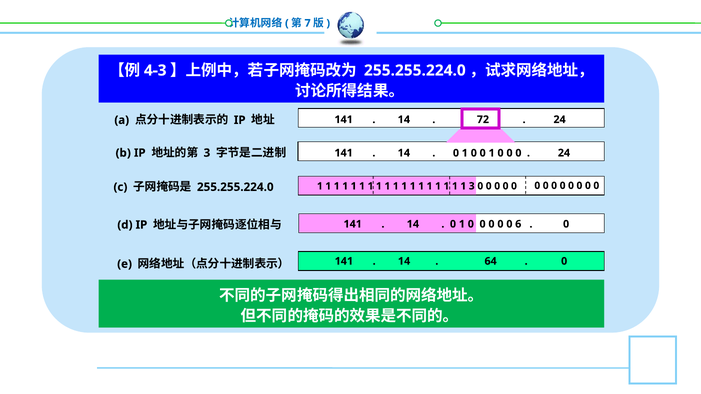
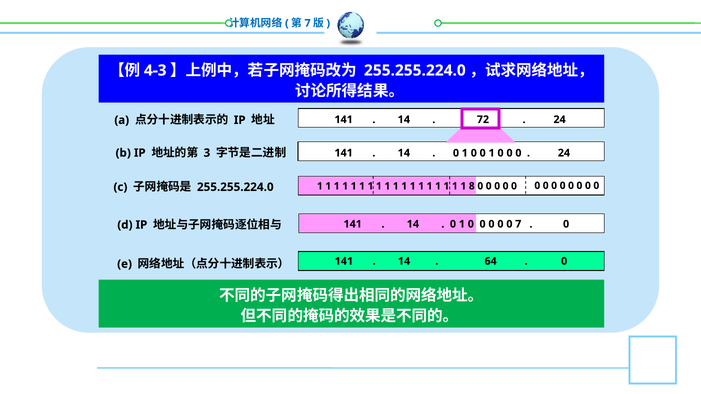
1 3: 3 -> 8
0 6: 6 -> 7
